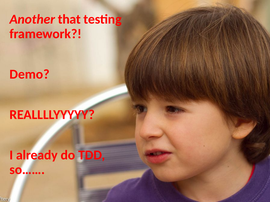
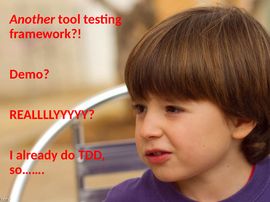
that: that -> tool
